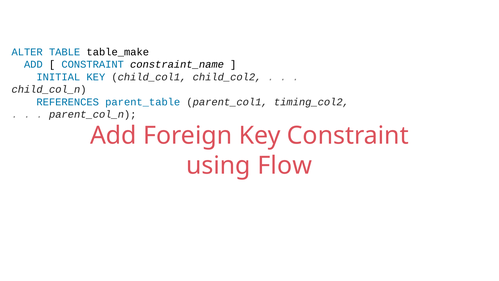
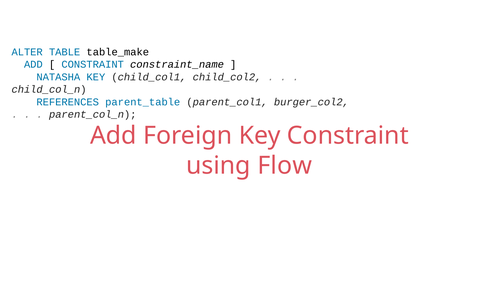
INITIAL: INITIAL -> NATASHA
timing_col2: timing_col2 -> burger_col2
